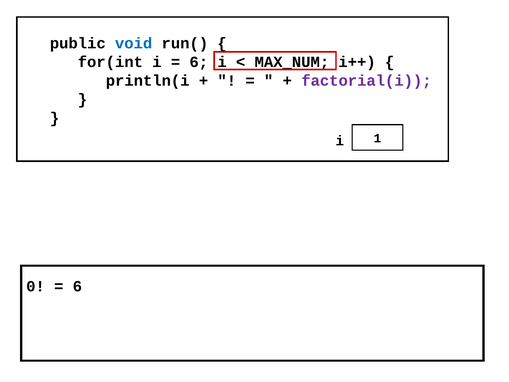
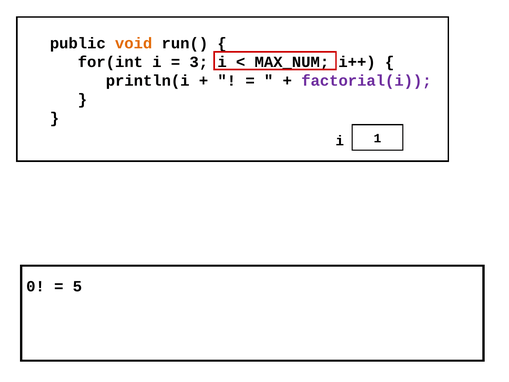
void colour: blue -> orange
6 at (199, 62): 6 -> 3
6 at (77, 286): 6 -> 5
